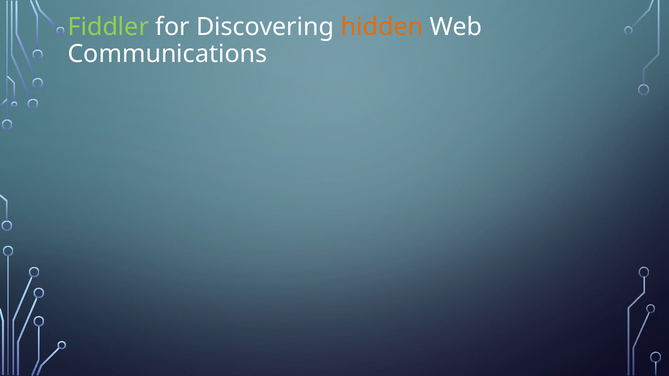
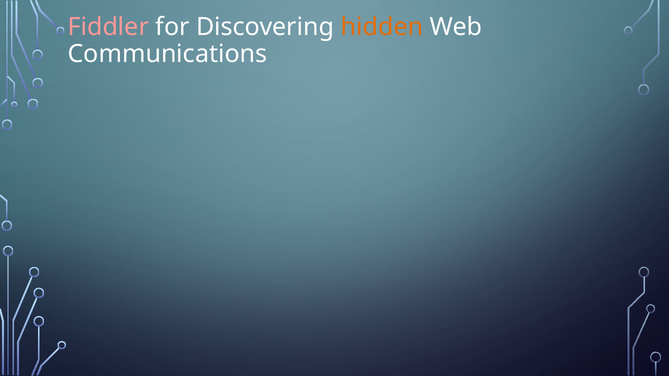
Fiddler colour: light green -> pink
